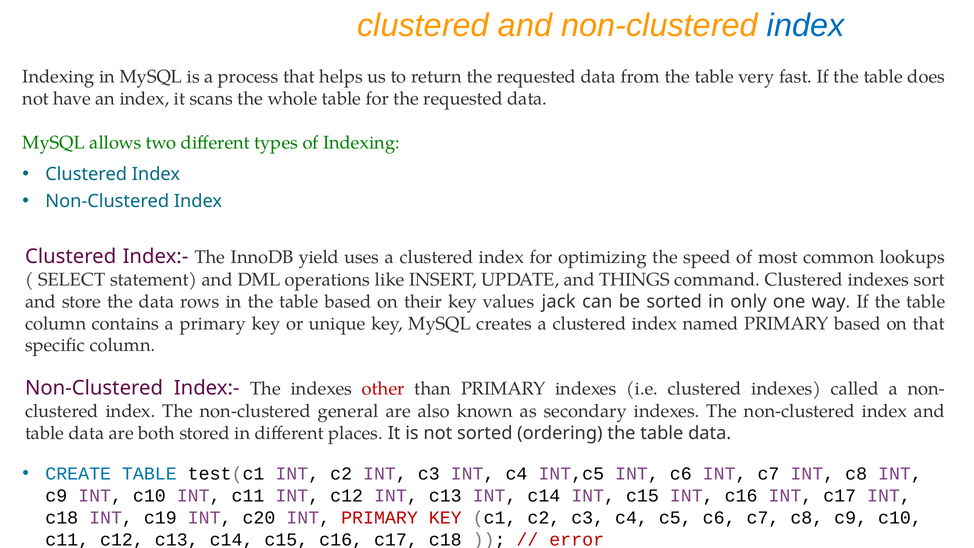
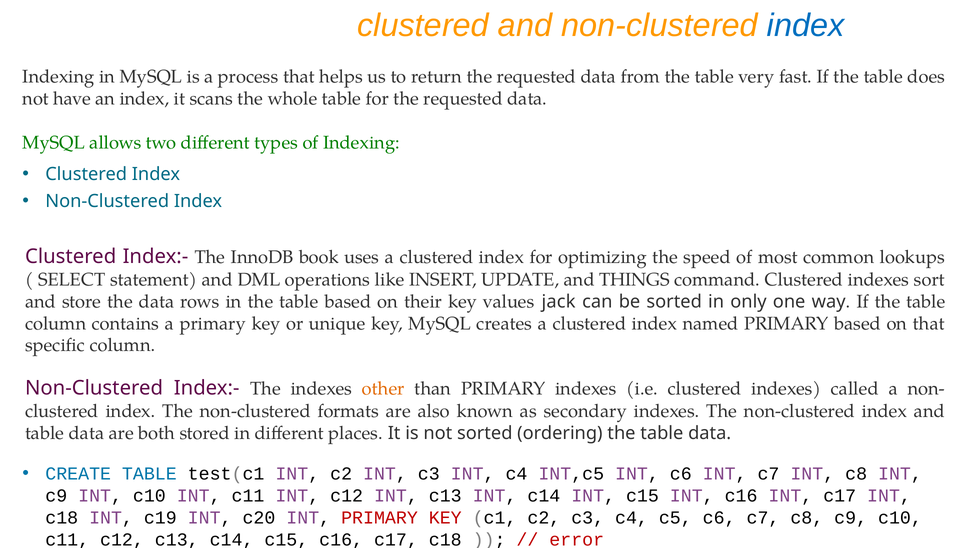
yield: yield -> book
other colour: red -> orange
general: general -> formats
